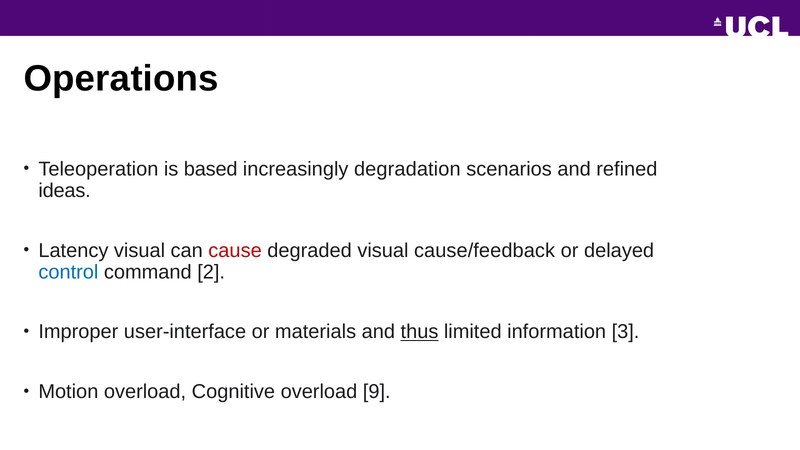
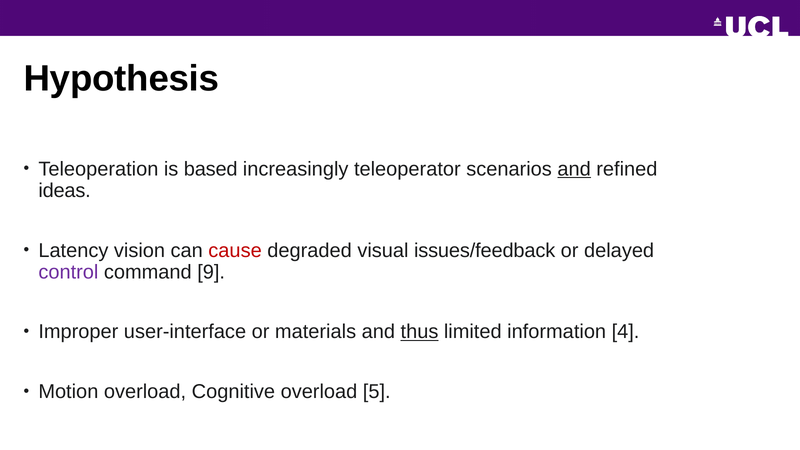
Operations: Operations -> Hypothesis
degradation: degradation -> teleoperator
and at (574, 169) underline: none -> present
Latency visual: visual -> vision
cause/feedback: cause/feedback -> issues/feedback
control colour: blue -> purple
2: 2 -> 9
3: 3 -> 4
9: 9 -> 5
